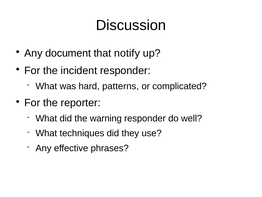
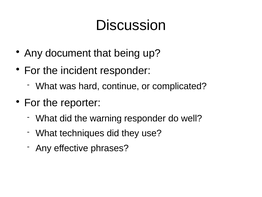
notify: notify -> being
patterns: patterns -> continue
